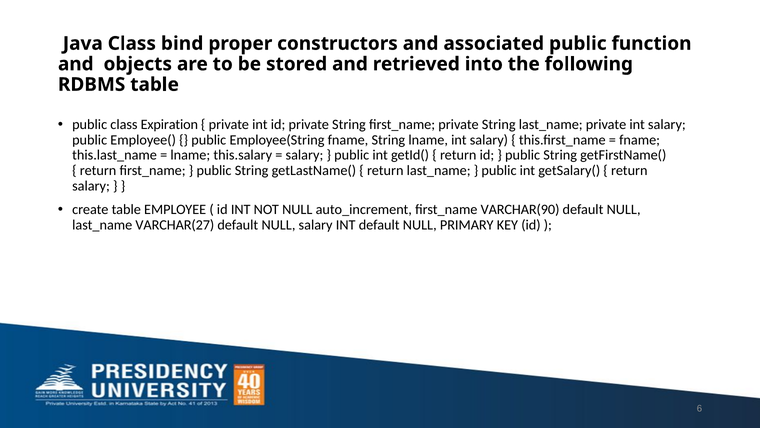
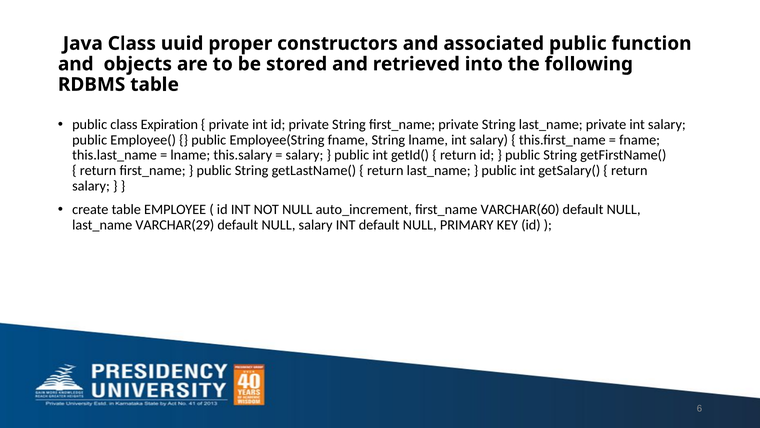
bind: bind -> uuid
VARCHAR(90: VARCHAR(90 -> VARCHAR(60
VARCHAR(27: VARCHAR(27 -> VARCHAR(29
